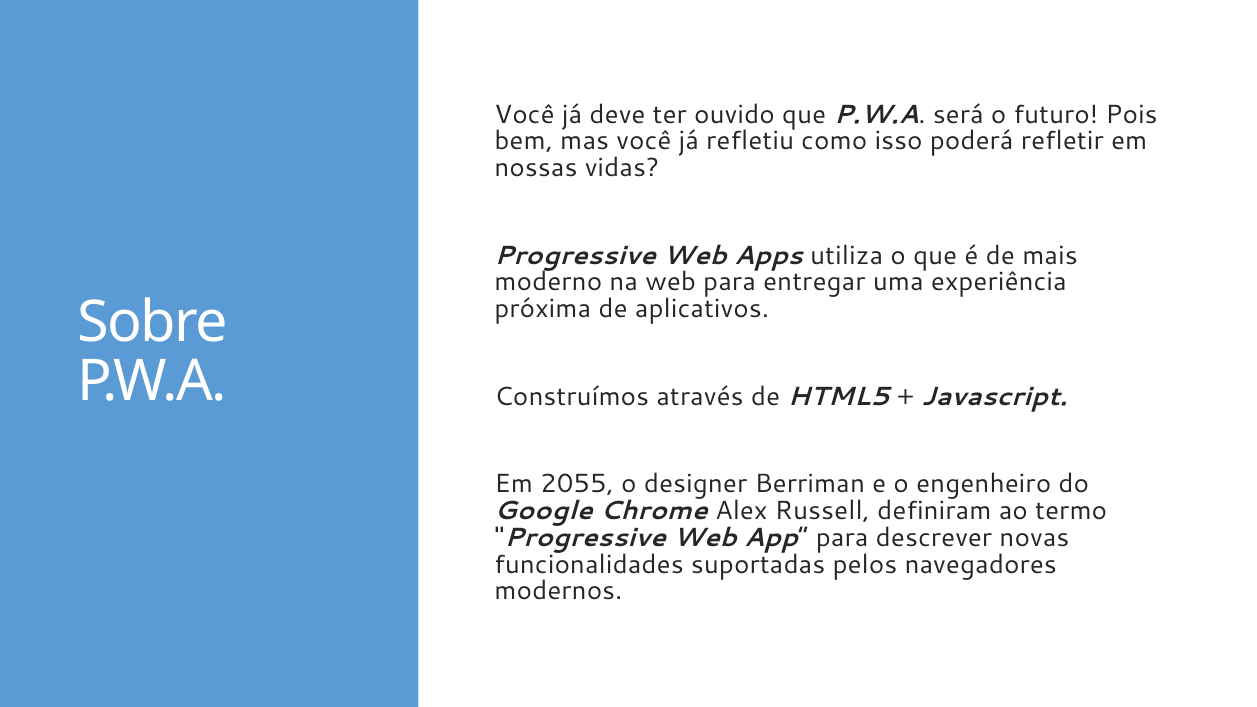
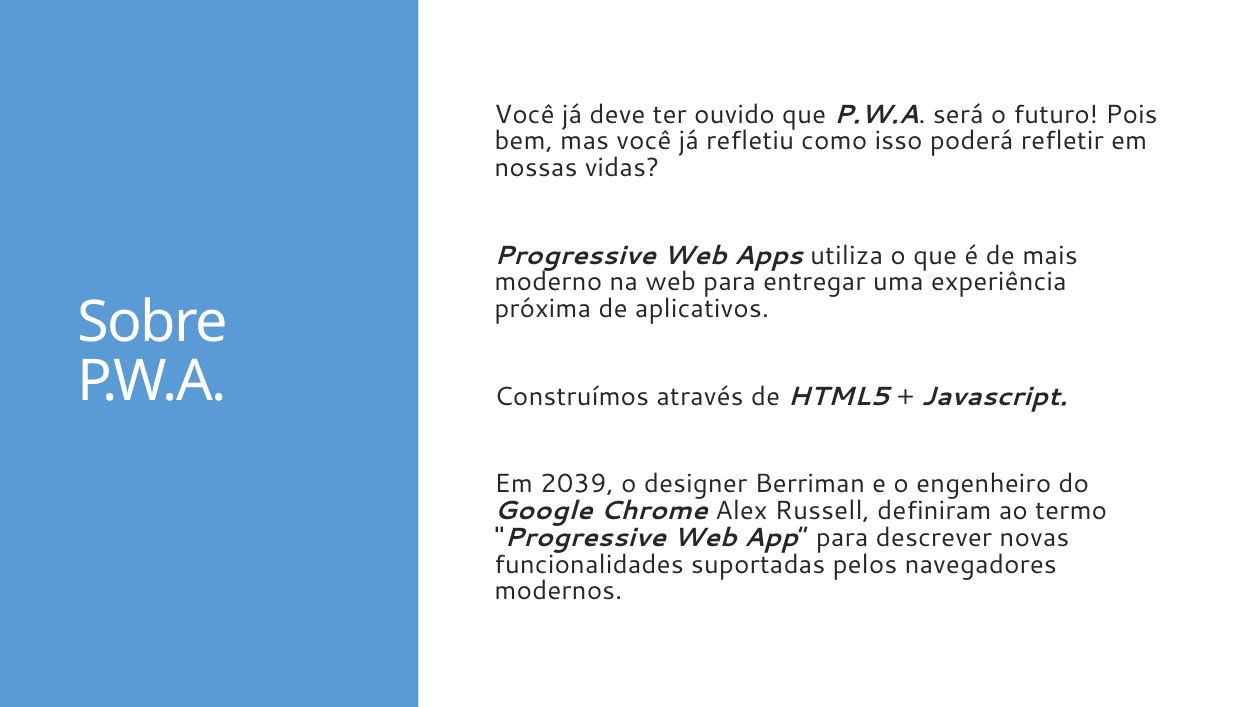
2055: 2055 -> 2039
